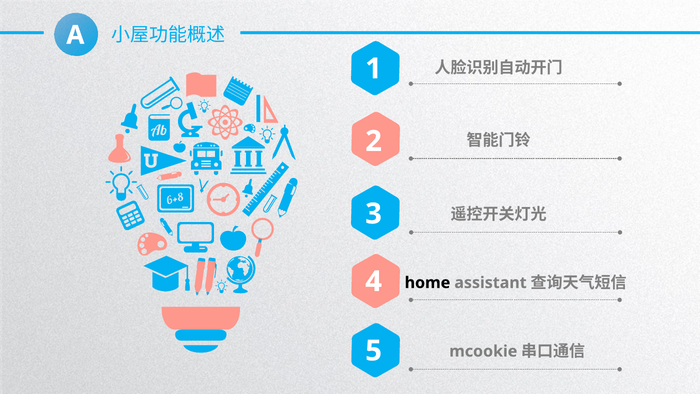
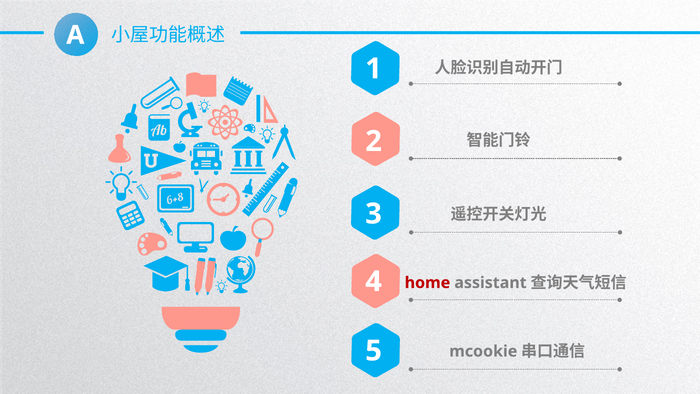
home colour: black -> red
